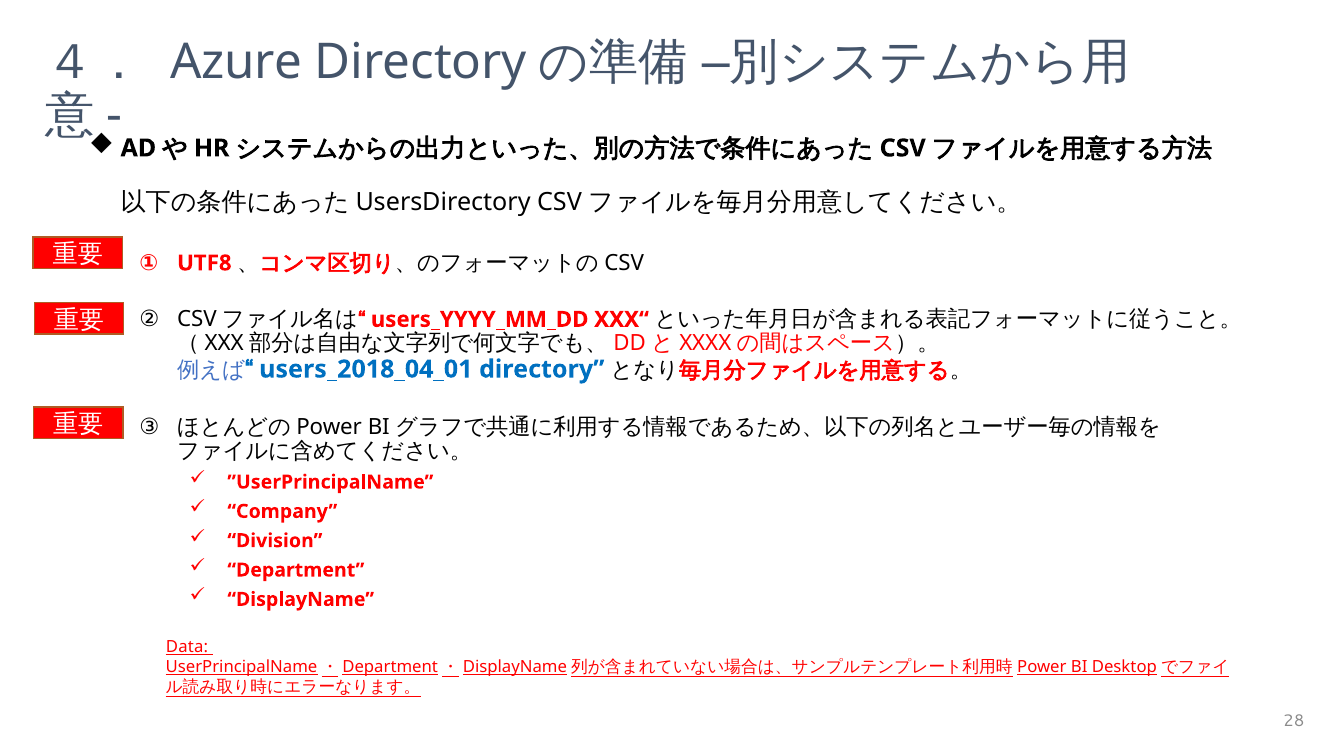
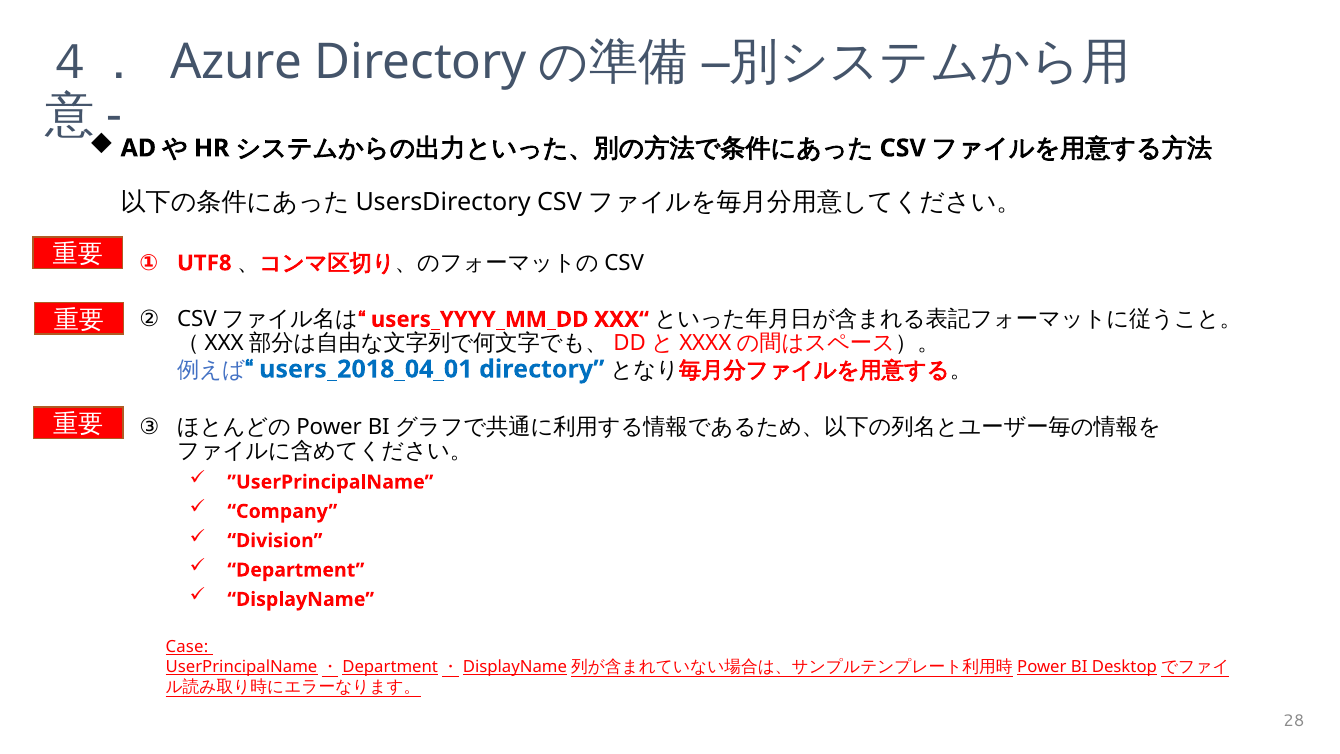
Data: Data -> Case
